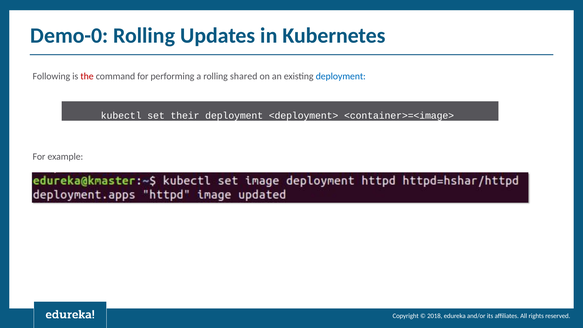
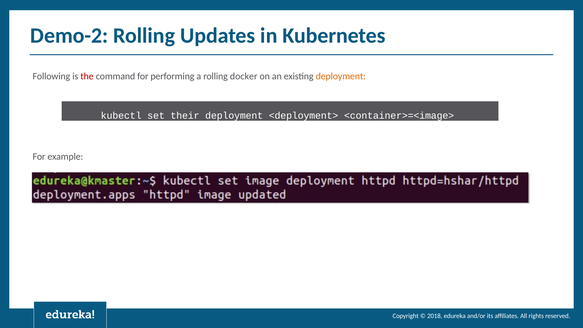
Demo-0: Demo-0 -> Demo-2
shared: shared -> docker
deployment at (341, 76) colour: blue -> orange
